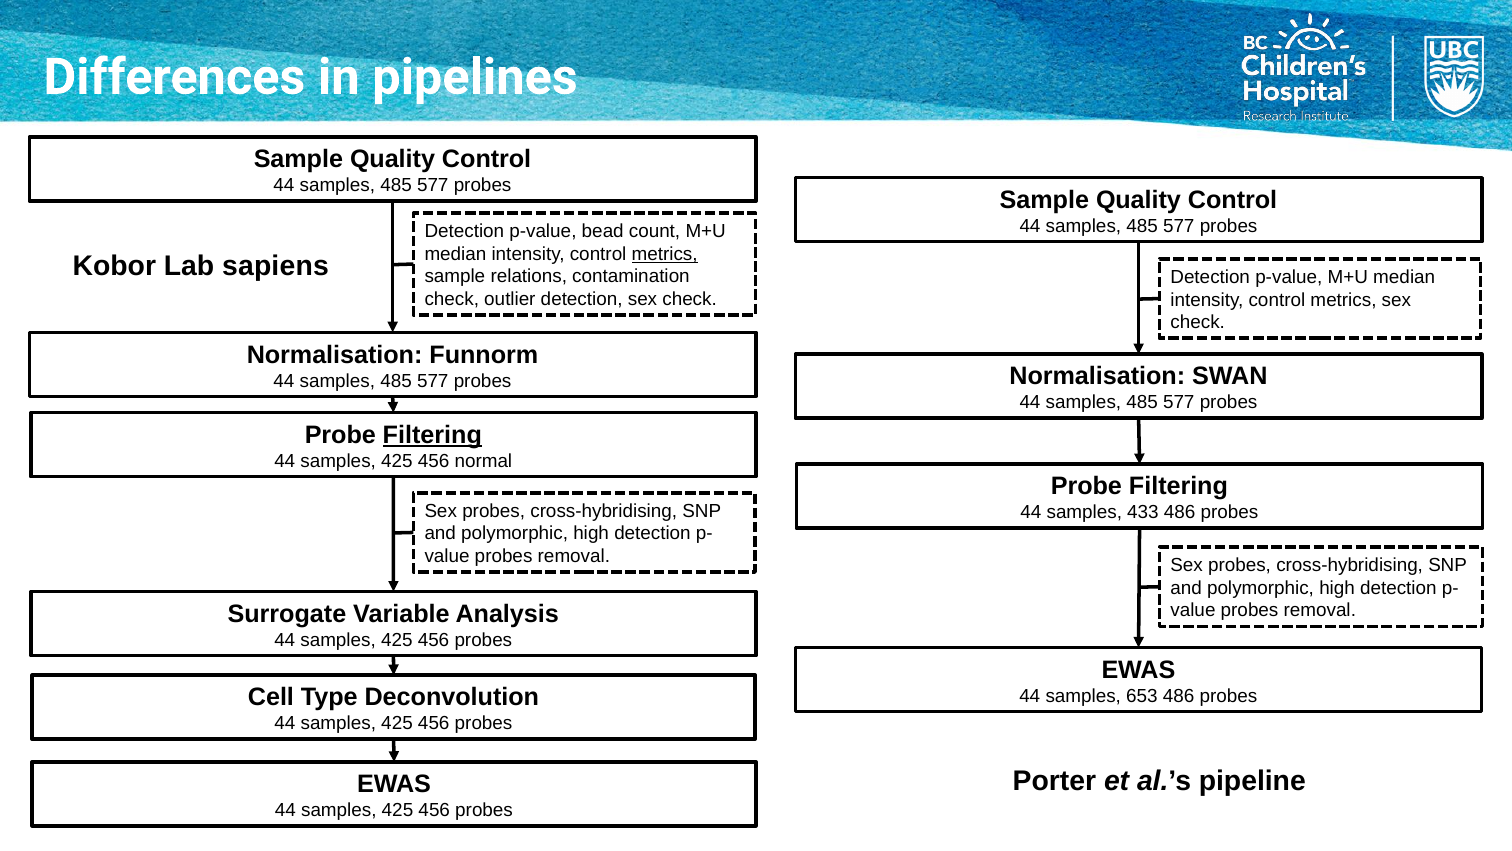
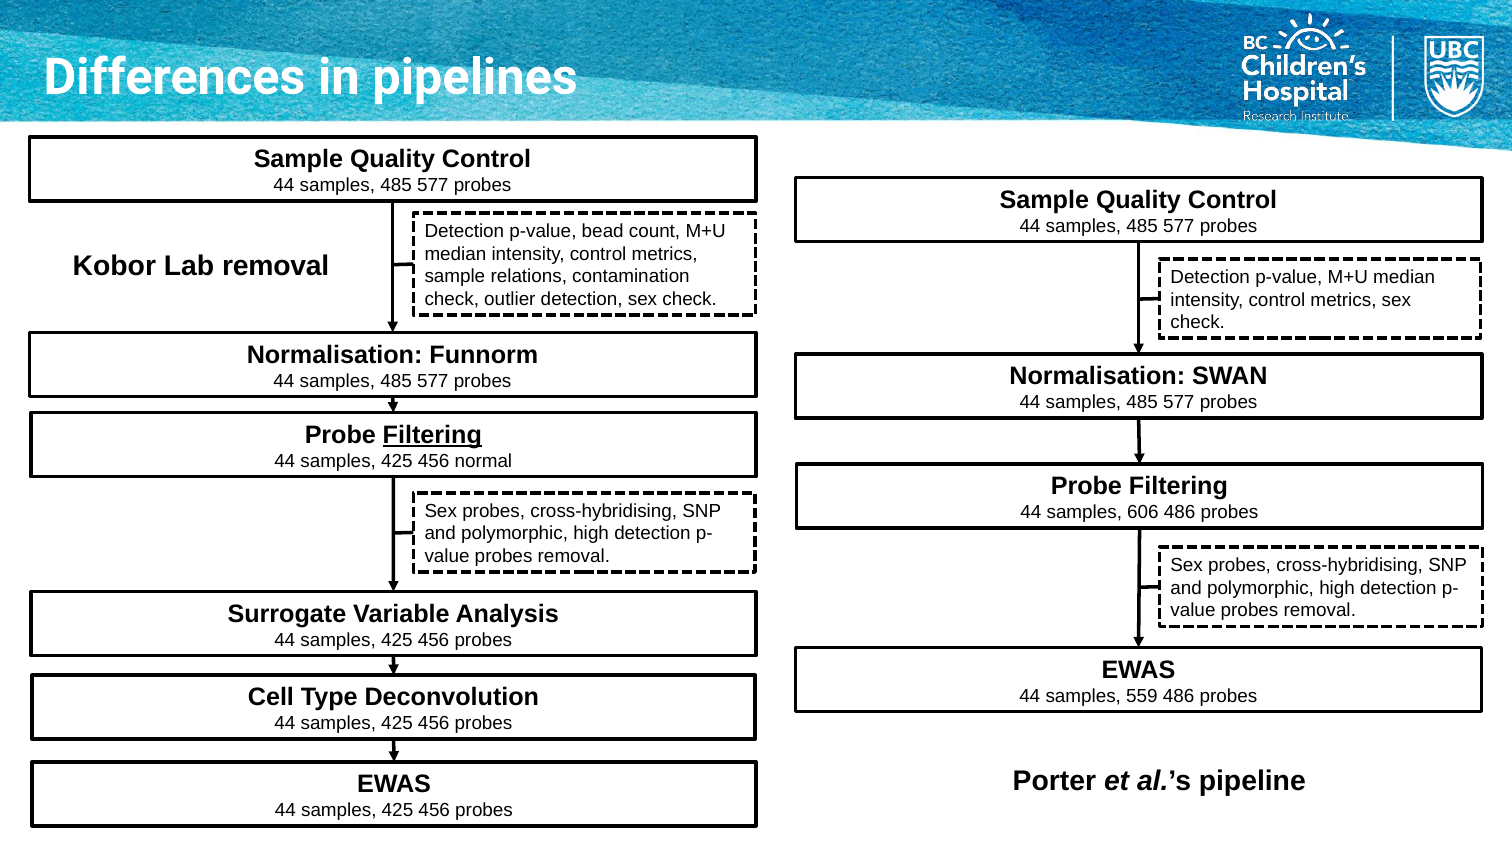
metrics at (665, 254) underline: present -> none
Lab sapiens: sapiens -> removal
433: 433 -> 606
653: 653 -> 559
